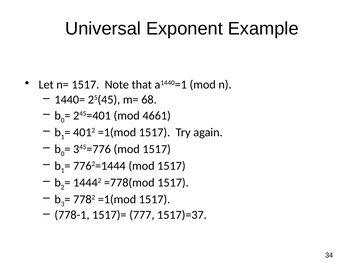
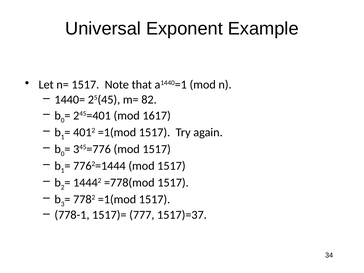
68: 68 -> 82
4661: 4661 -> 1617
